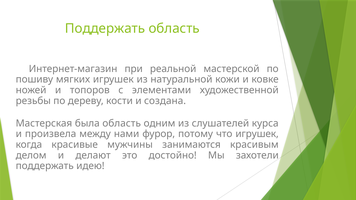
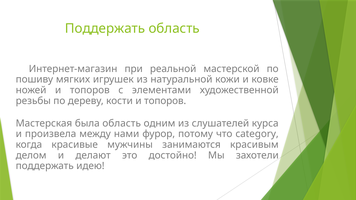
кости и создана: создана -> топоров
что игрушек: игрушек -> category
